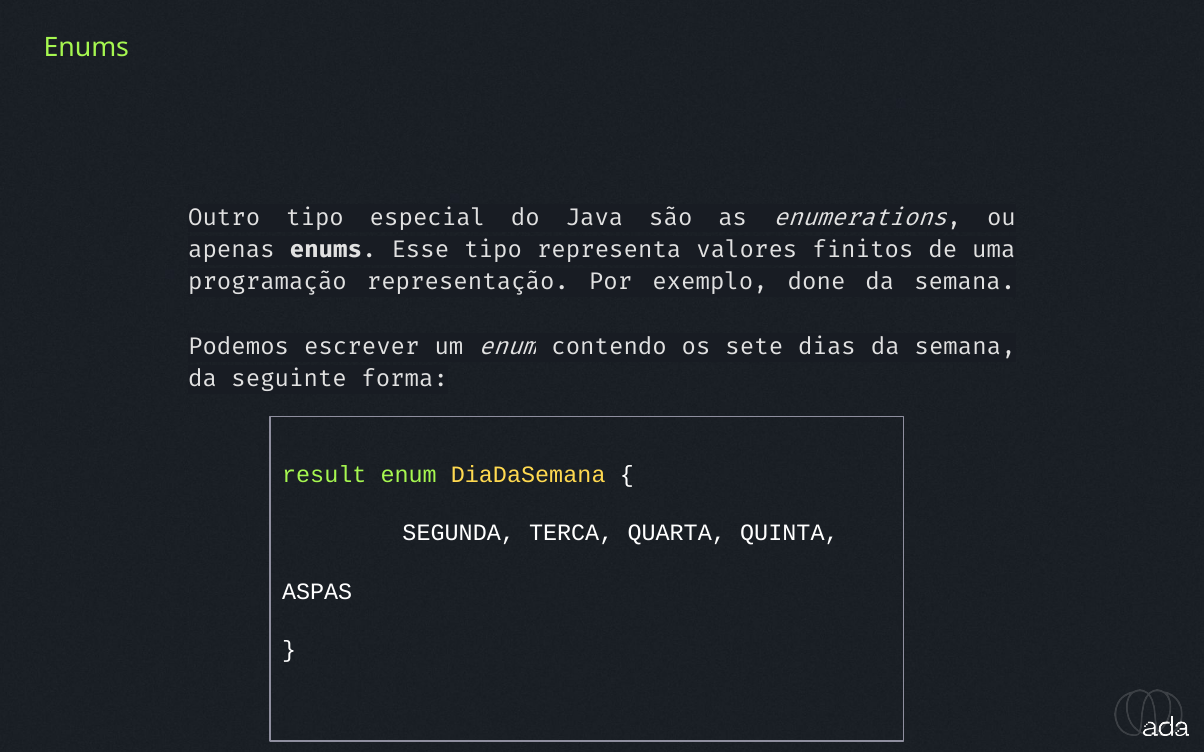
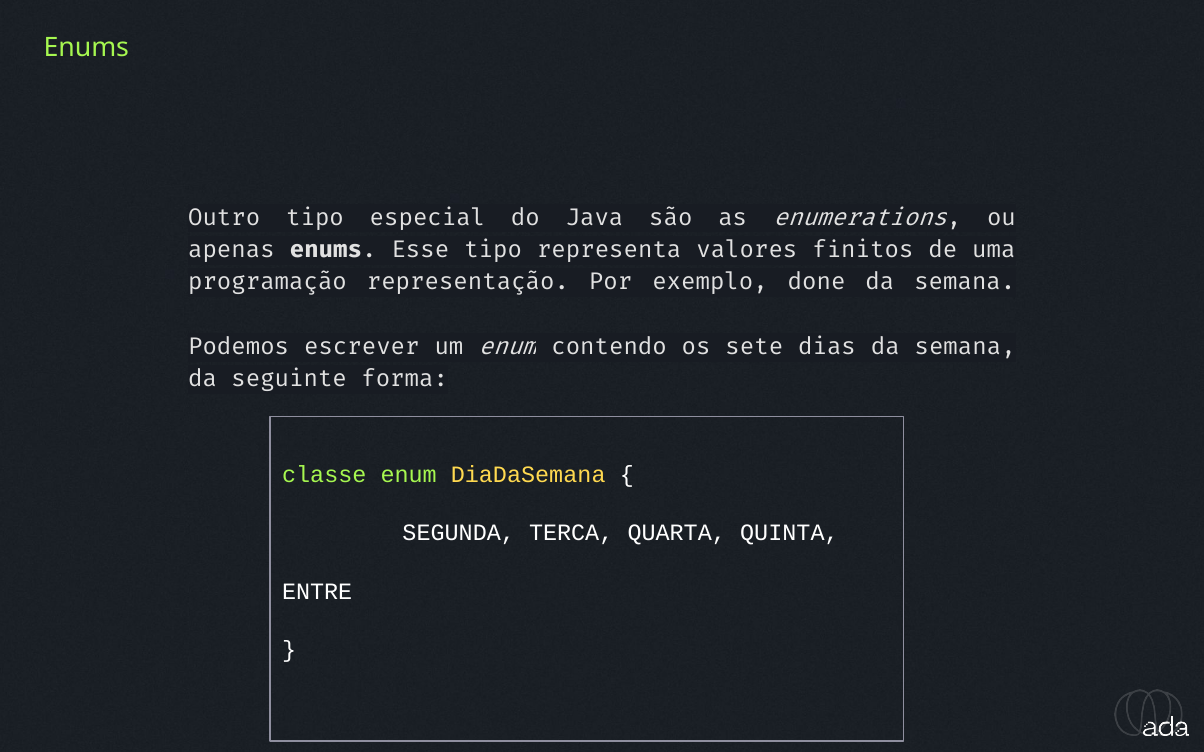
result: result -> classe
ASPAS: ASPAS -> ENTRE
